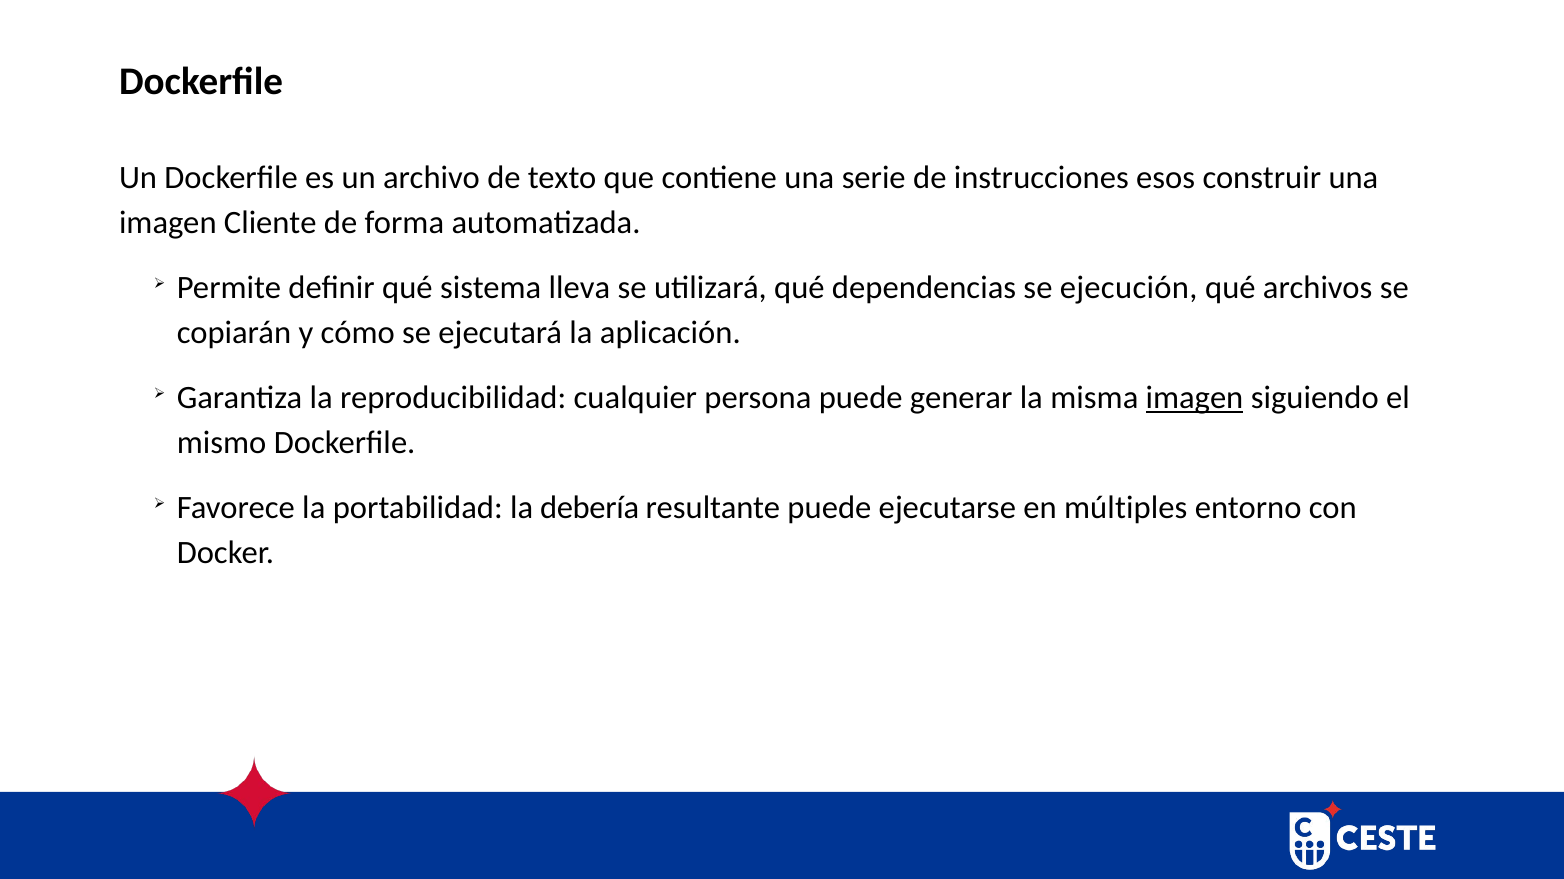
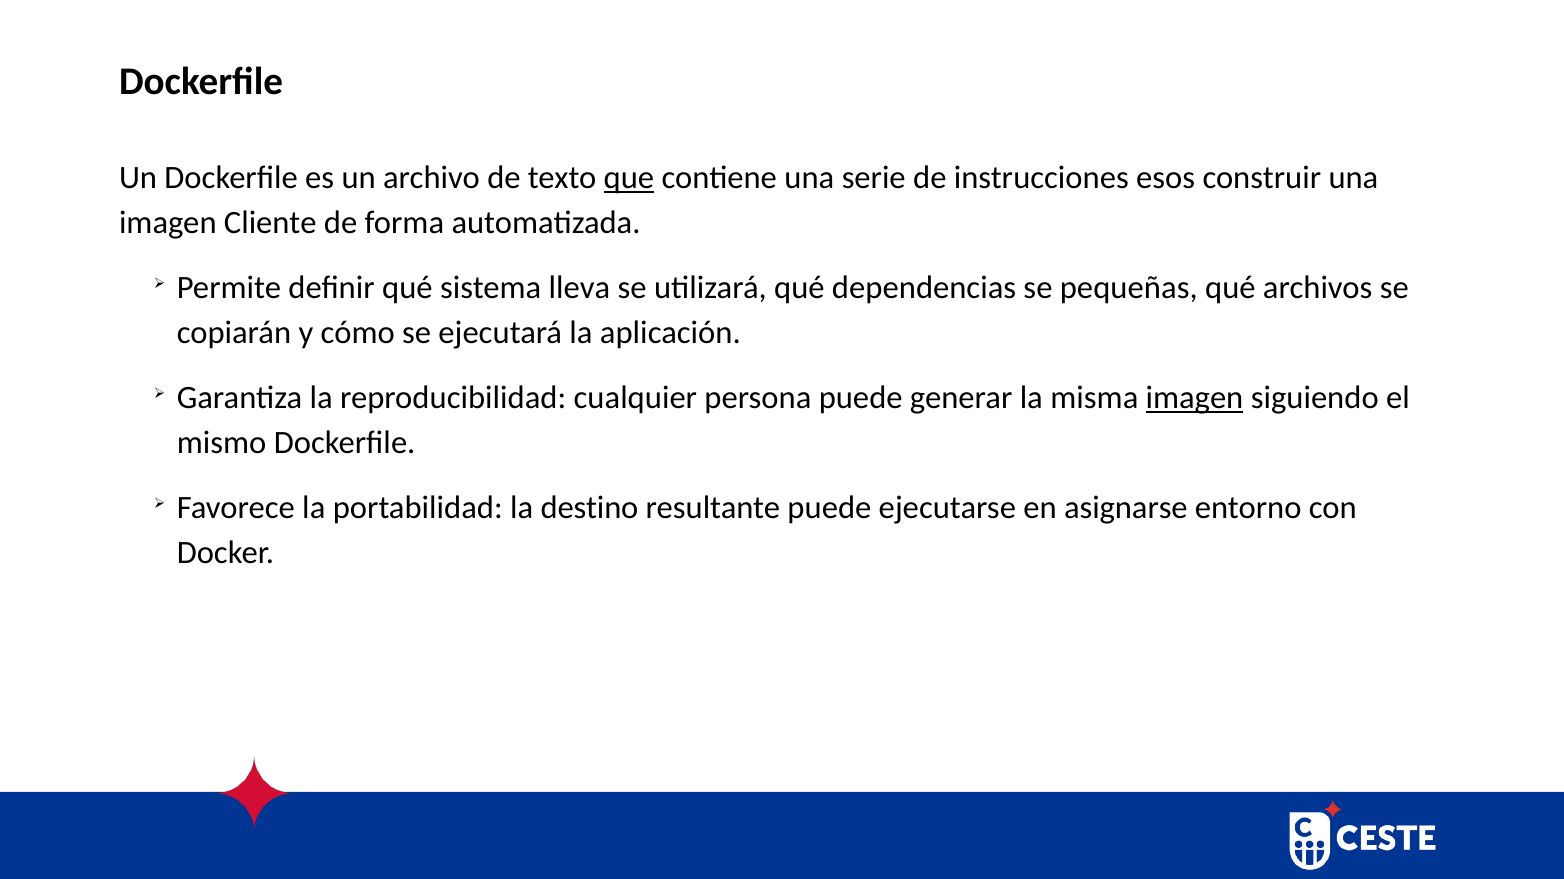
que underline: none -> present
ejecución: ejecución -> pequeñas
debería: debería -> destino
múltiples: múltiples -> asignarse
